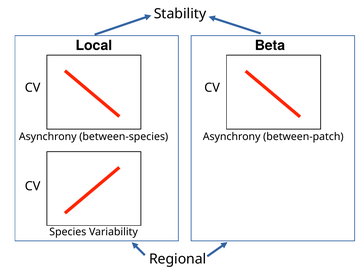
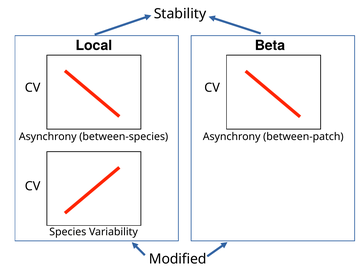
Regional: Regional -> Modified
